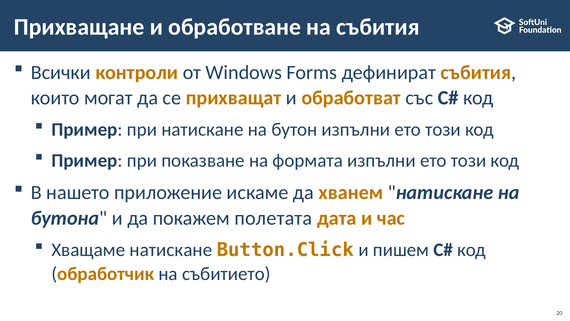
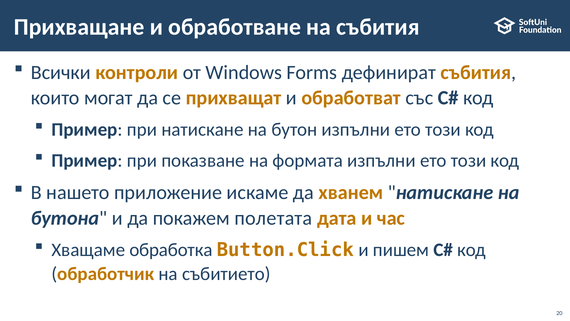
Хващаме натискане: натискане -> обработка
